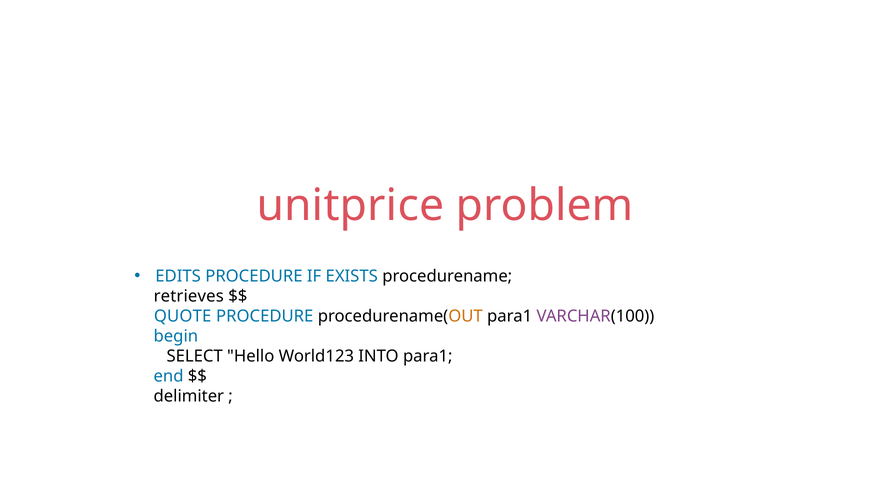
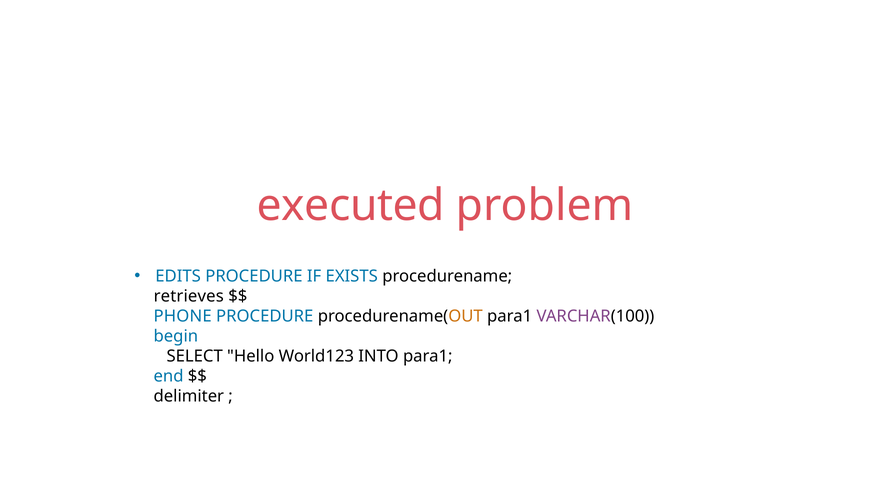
unitprice: unitprice -> executed
QUOTE: QUOTE -> PHONE
